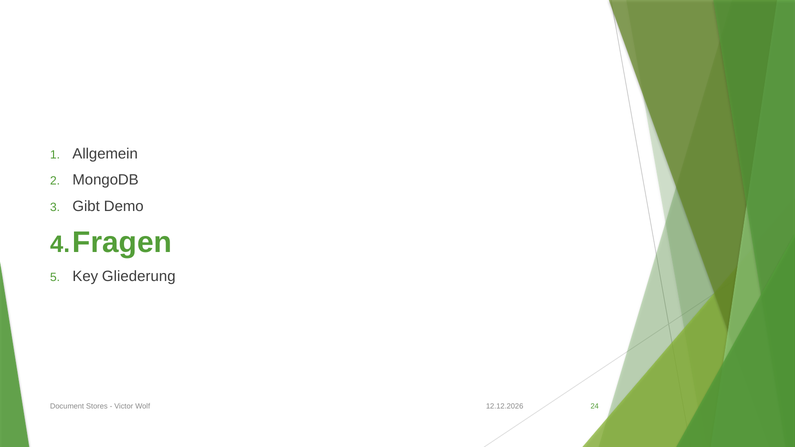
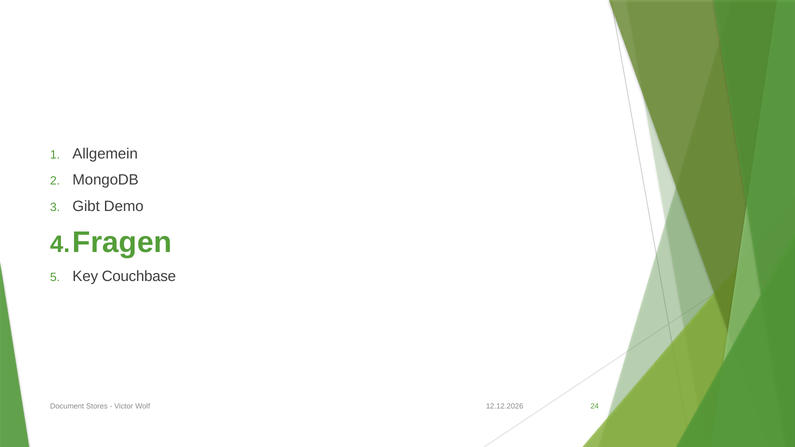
Gliederung: Gliederung -> Couchbase
